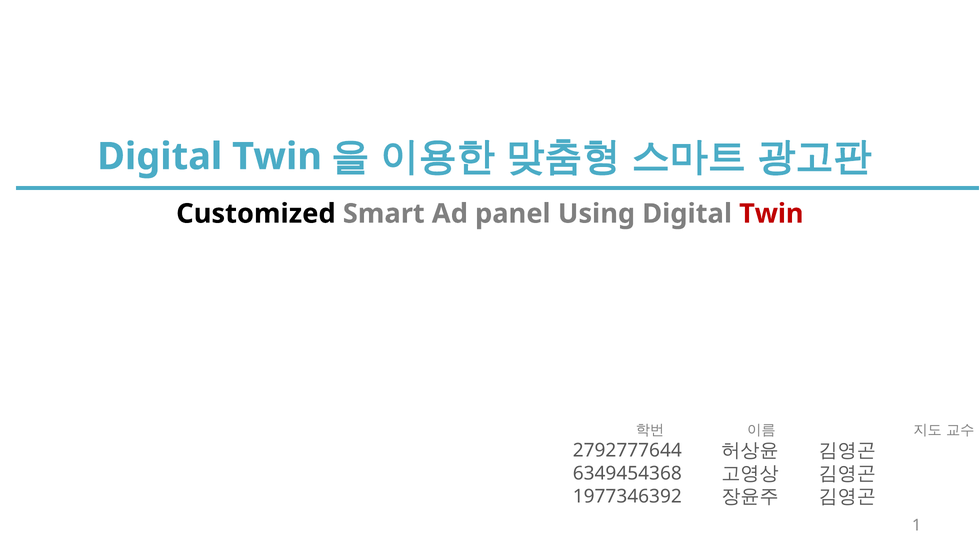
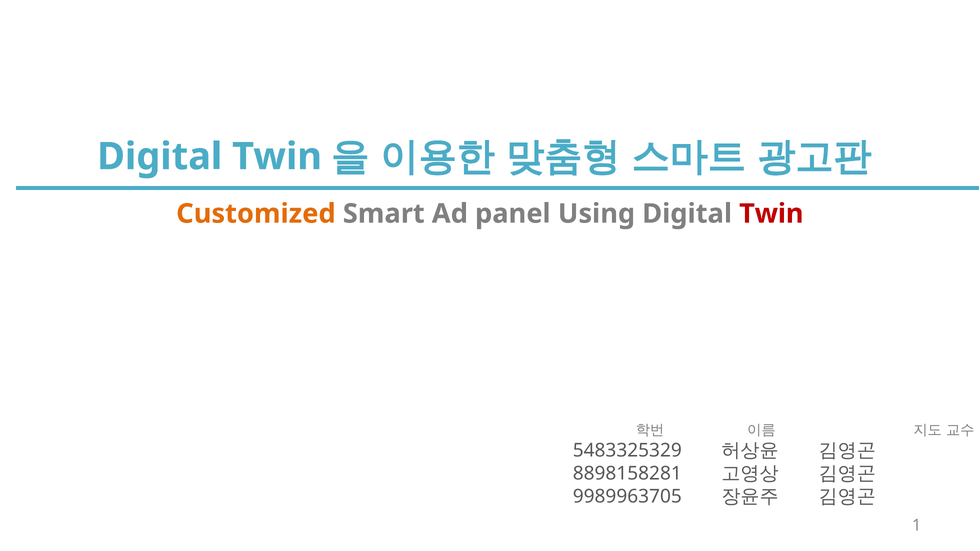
Customized colour: black -> orange
2792777644: 2792777644 -> 5483325329
6349454368: 6349454368 -> 8898158281
1977346392: 1977346392 -> 9989963705
